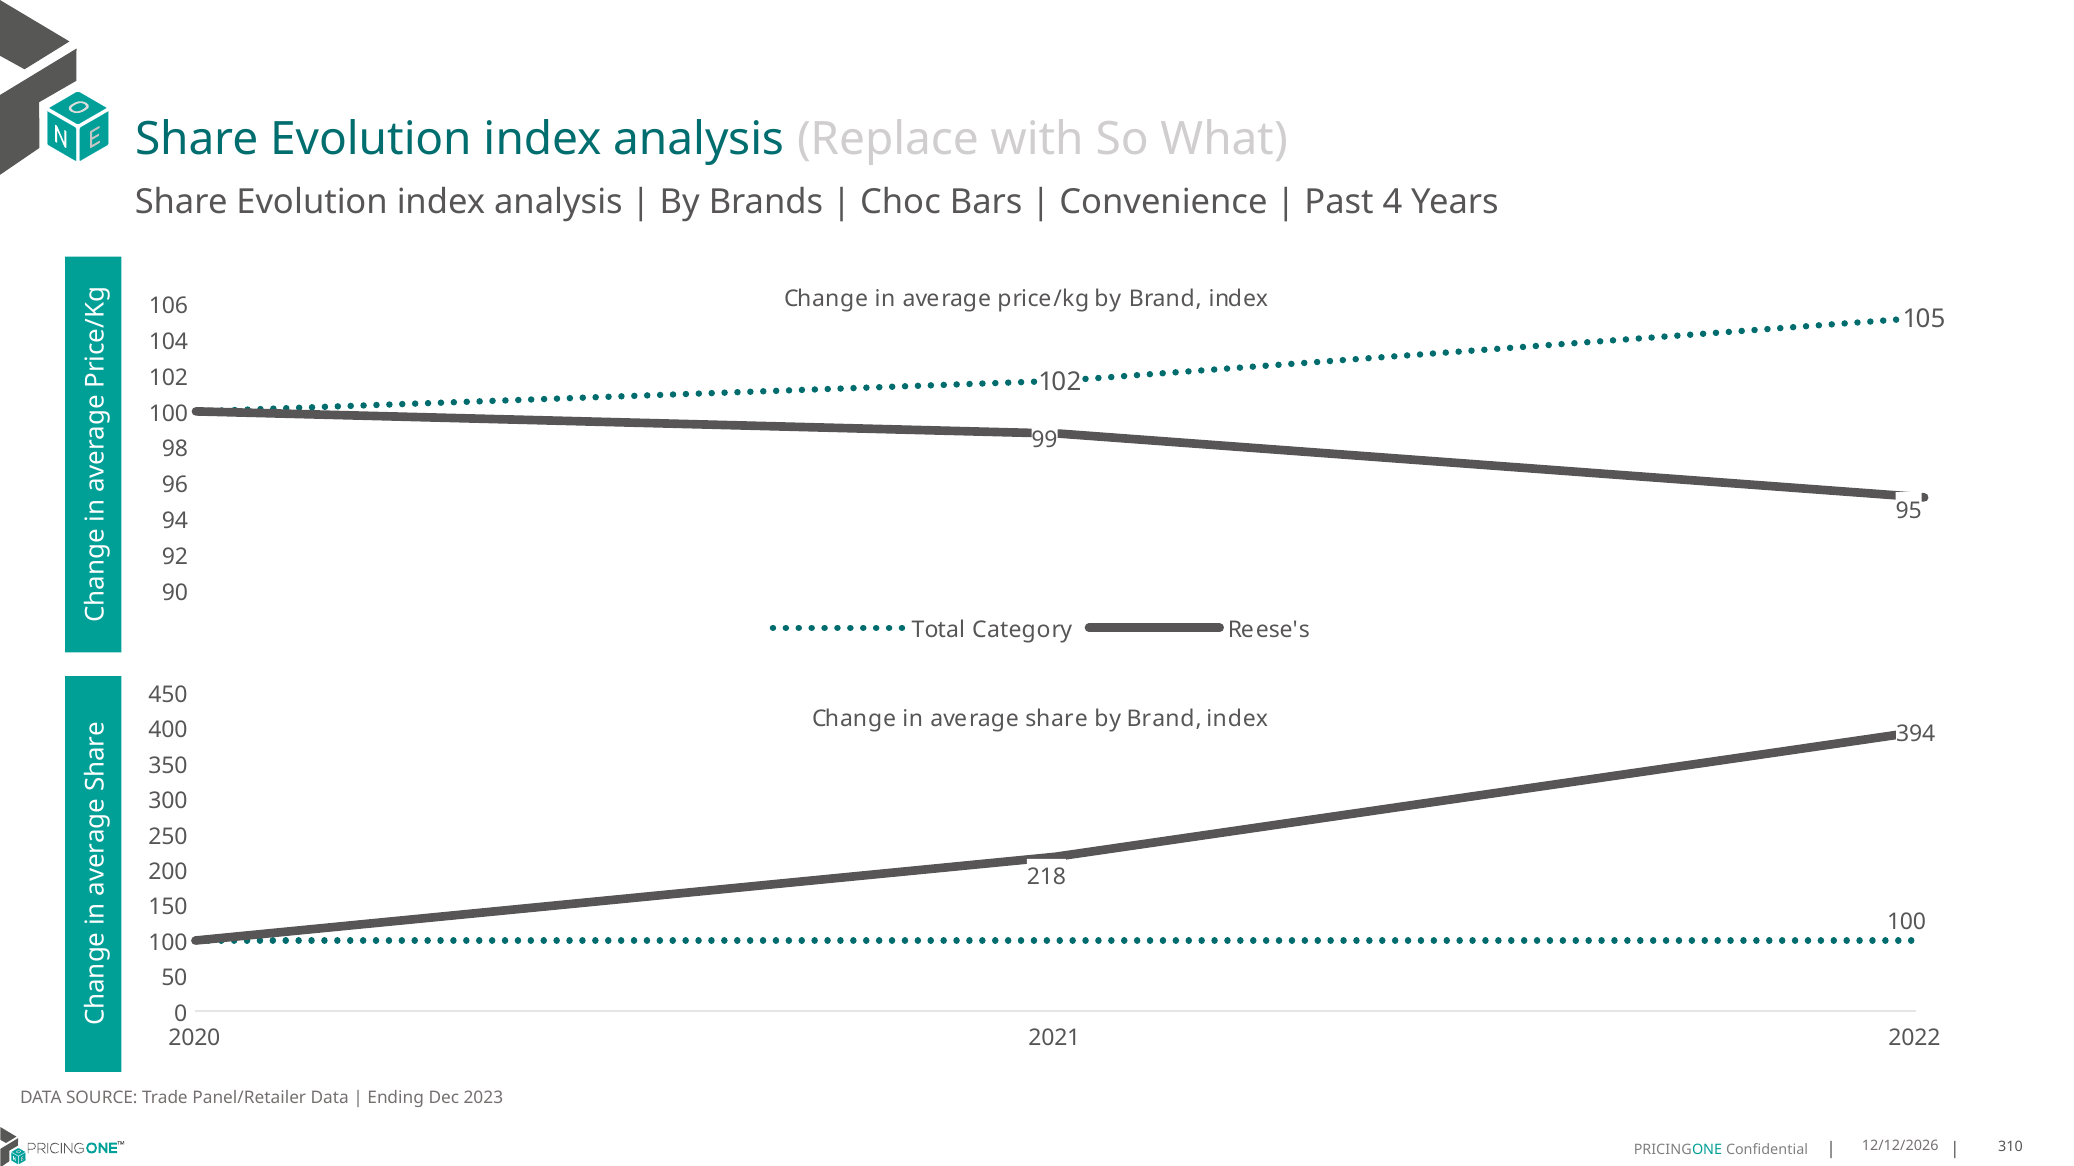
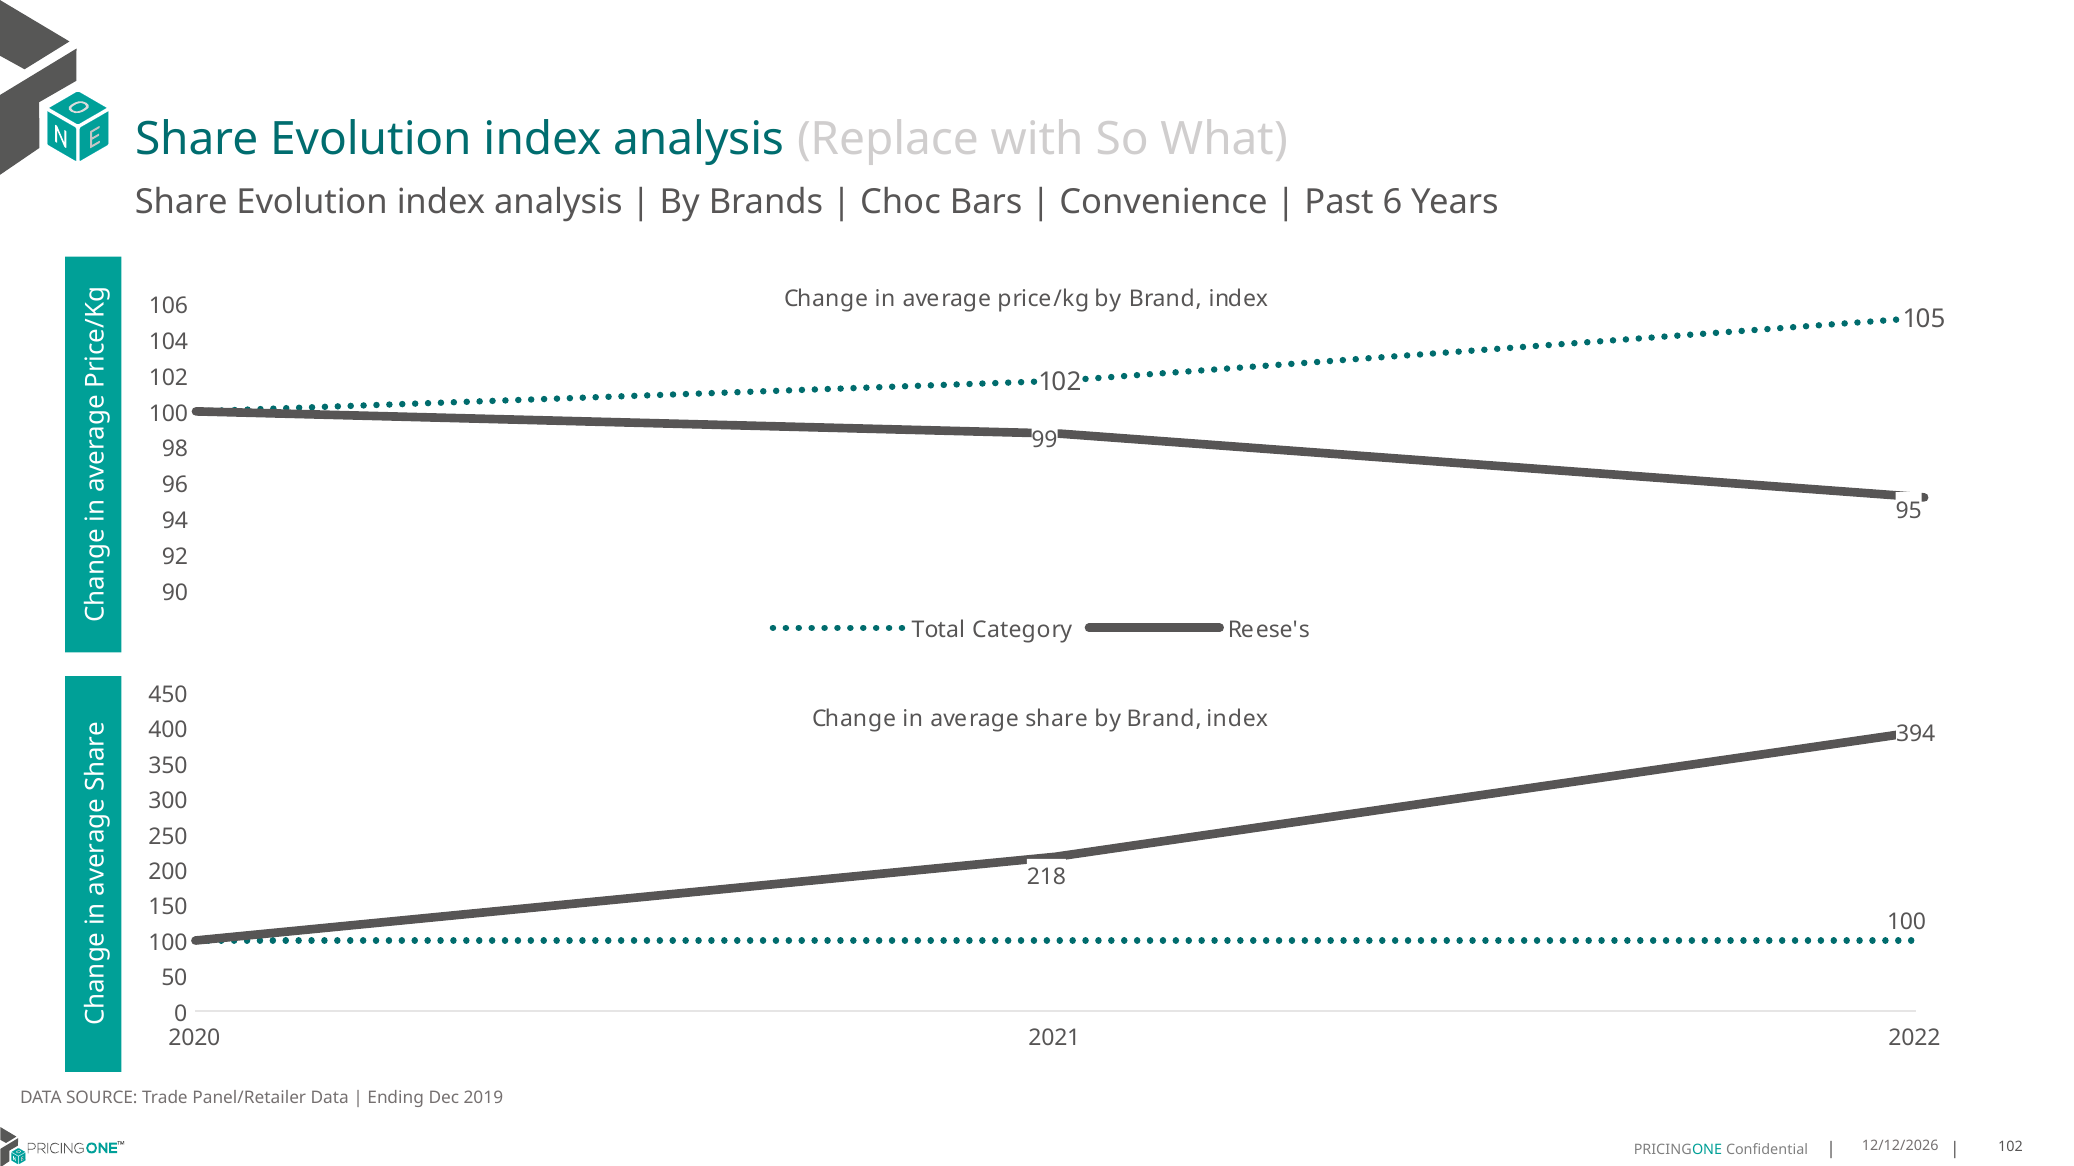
4: 4 -> 6
2023: 2023 -> 2019
310 at (2010, 1147): 310 -> 102
